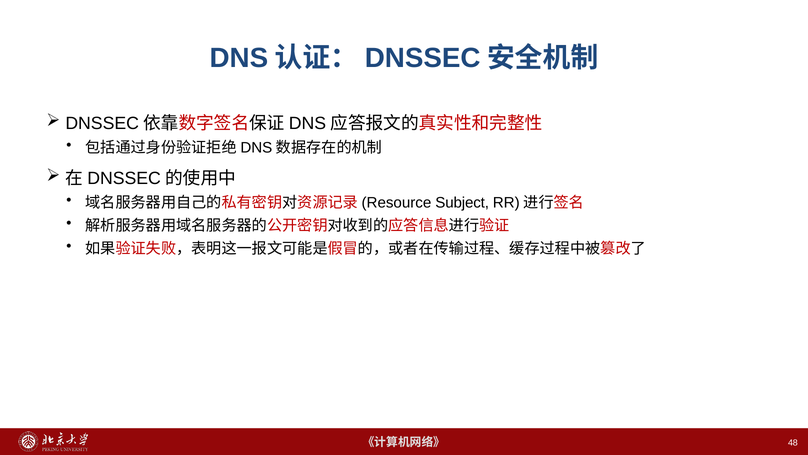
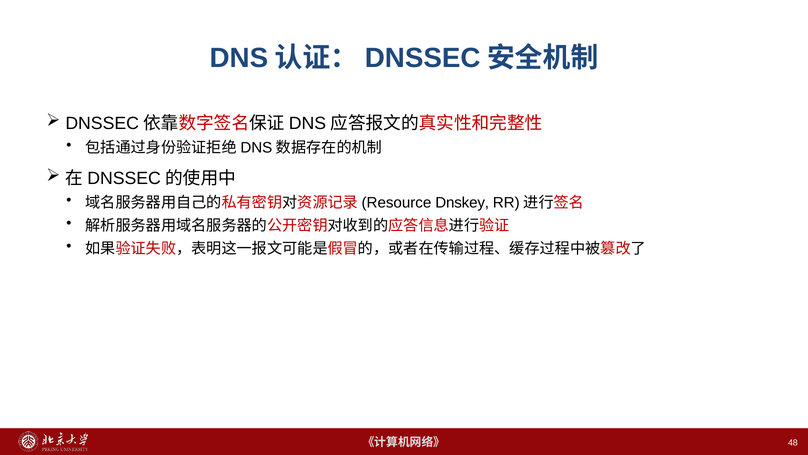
Subject: Subject -> Dnskey
